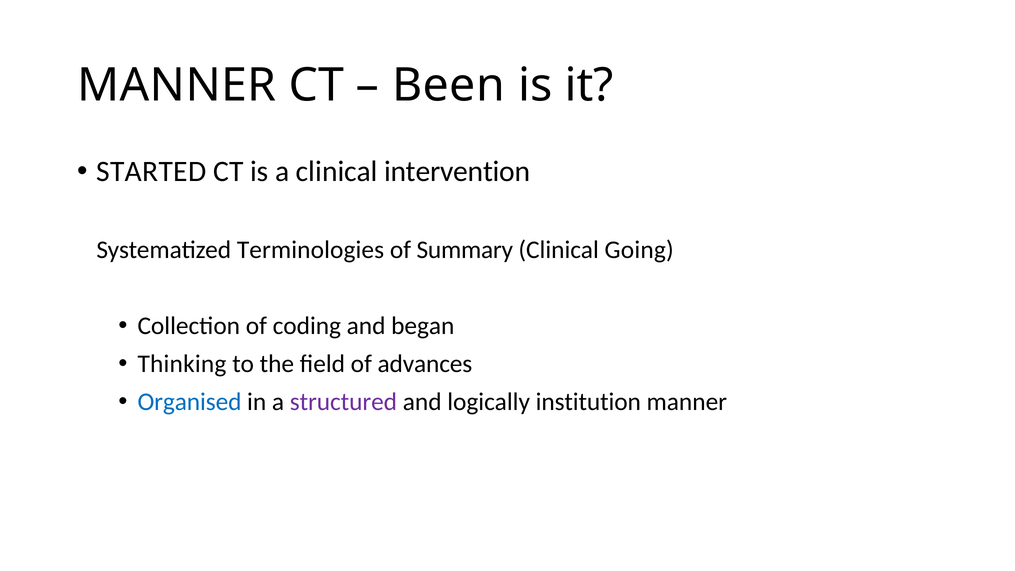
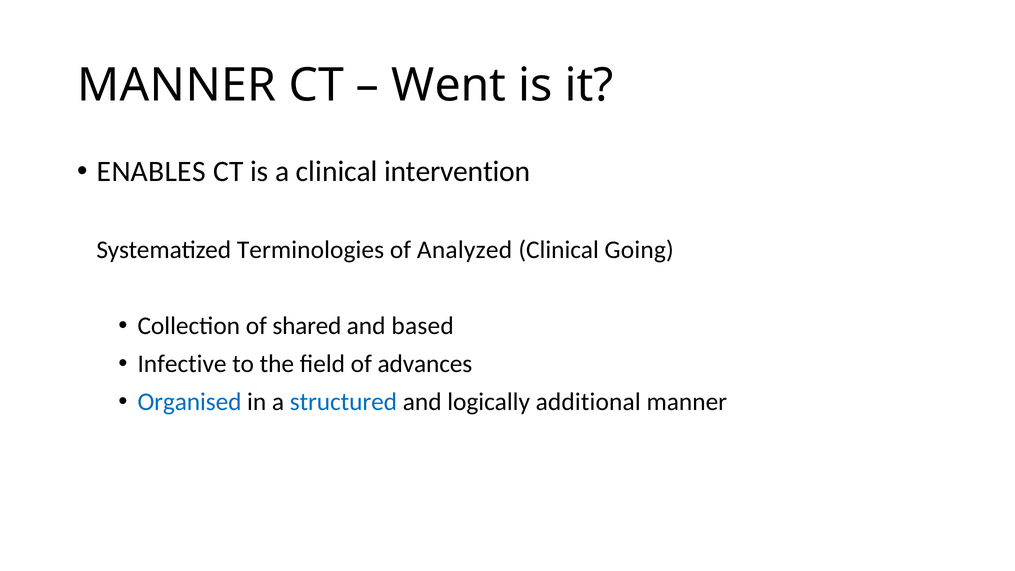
Been: Been -> Went
STARTED: STARTED -> ENABLES
Summary: Summary -> Analyzed
coding: coding -> shared
began: began -> based
Thinking: Thinking -> Infective
structured colour: purple -> blue
institution: institution -> additional
